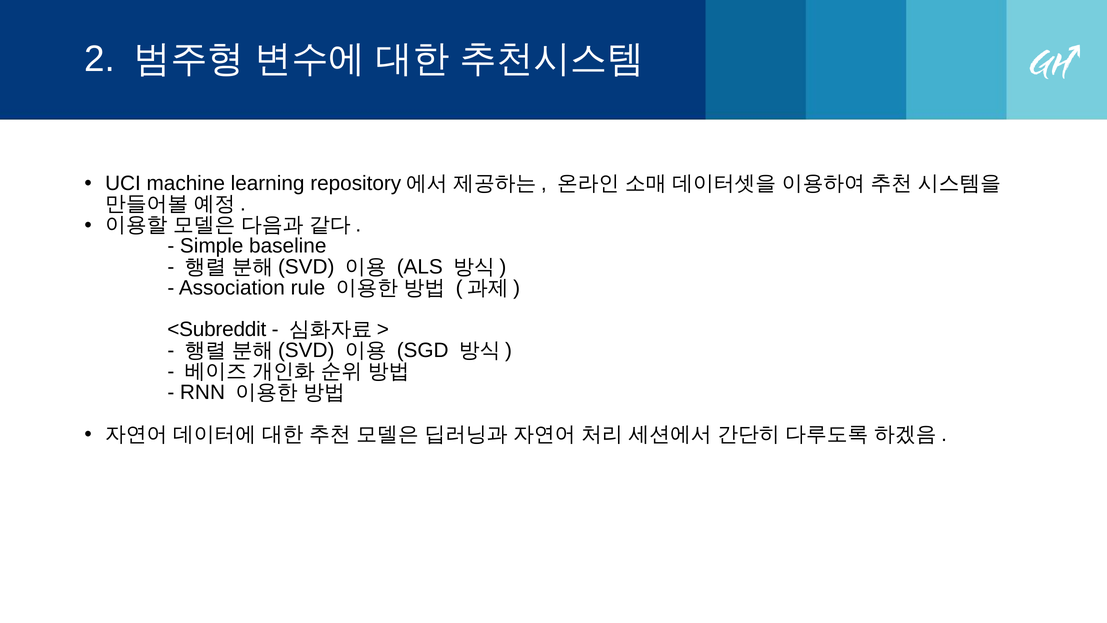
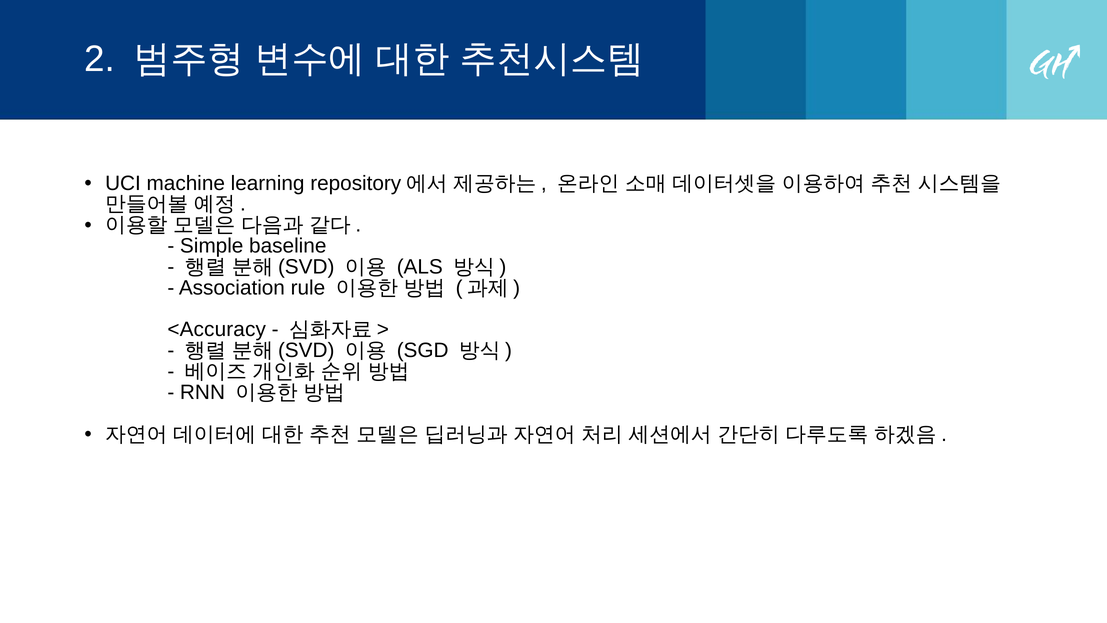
<Subreddit: <Subreddit -> <Accuracy
